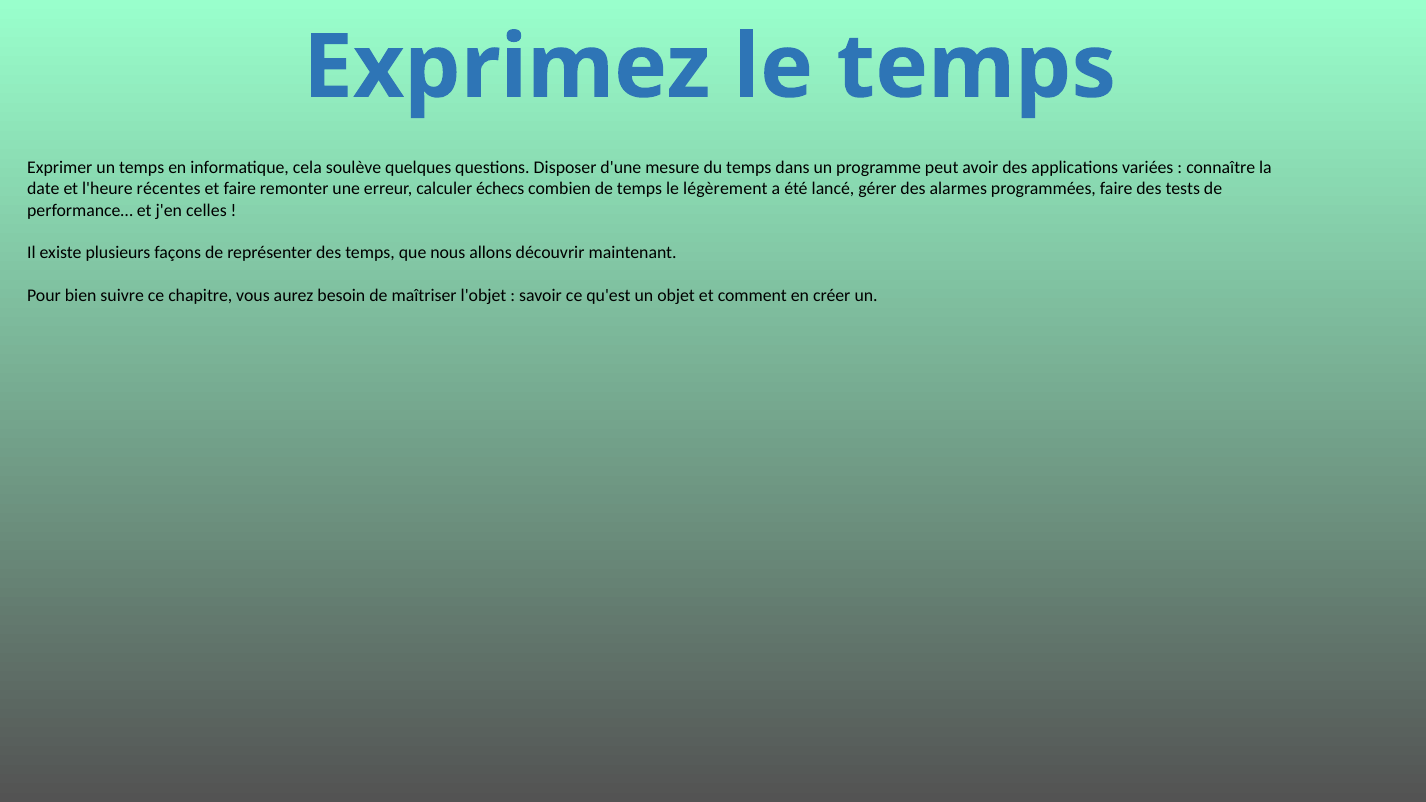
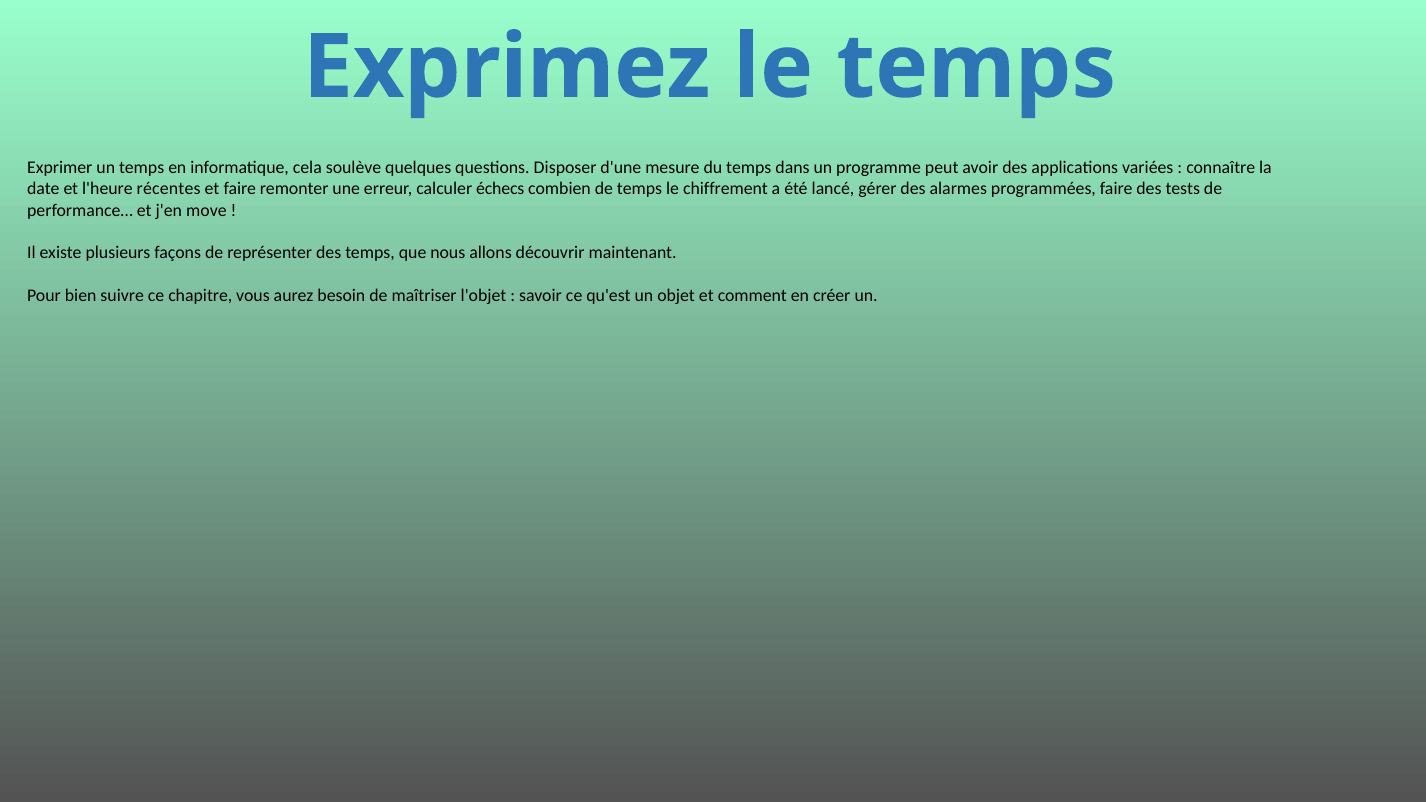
légèrement: légèrement -> chiffrement
celles: celles -> move
